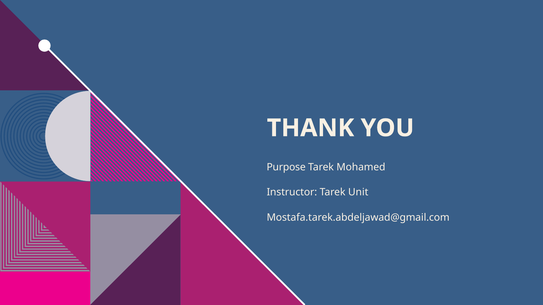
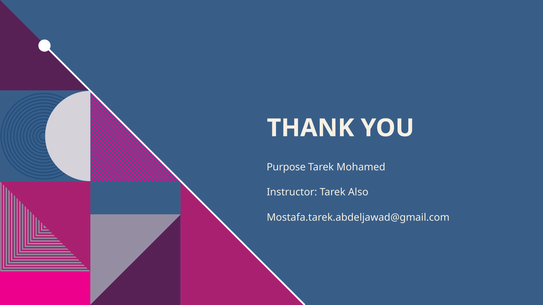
Unit: Unit -> Also
